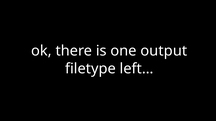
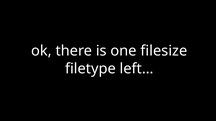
output: output -> filesize
